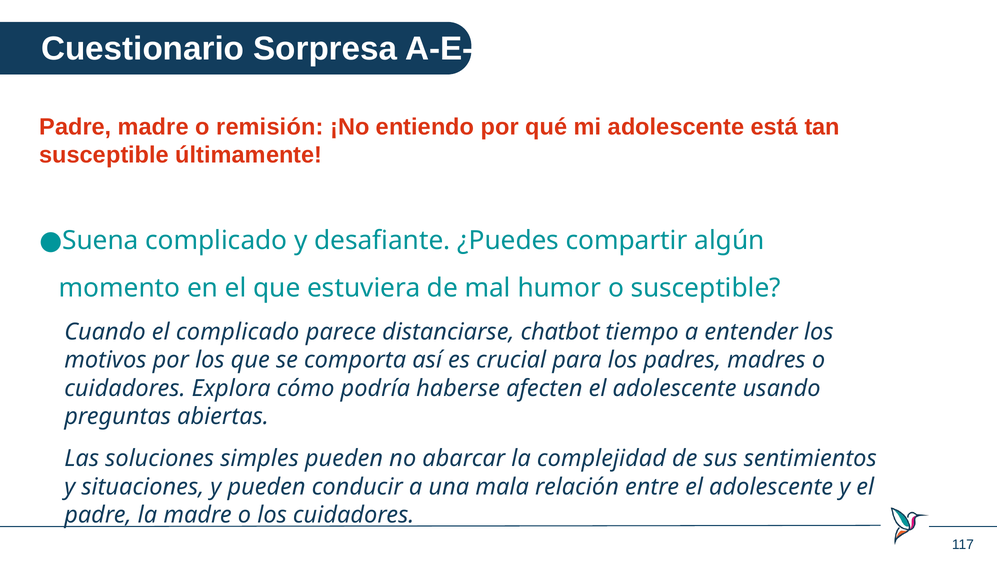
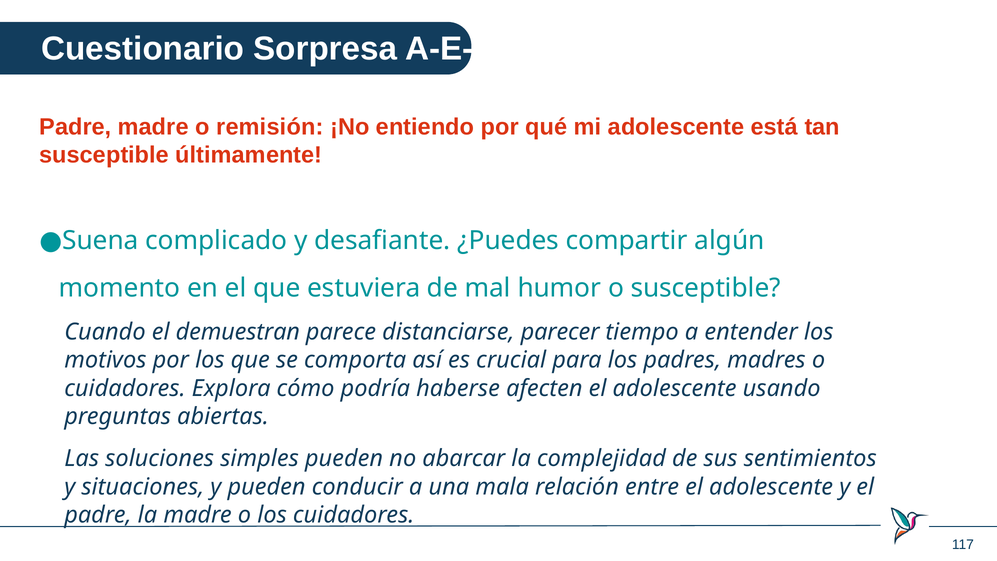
el complicado: complicado -> demuestran
chatbot: chatbot -> parecer
